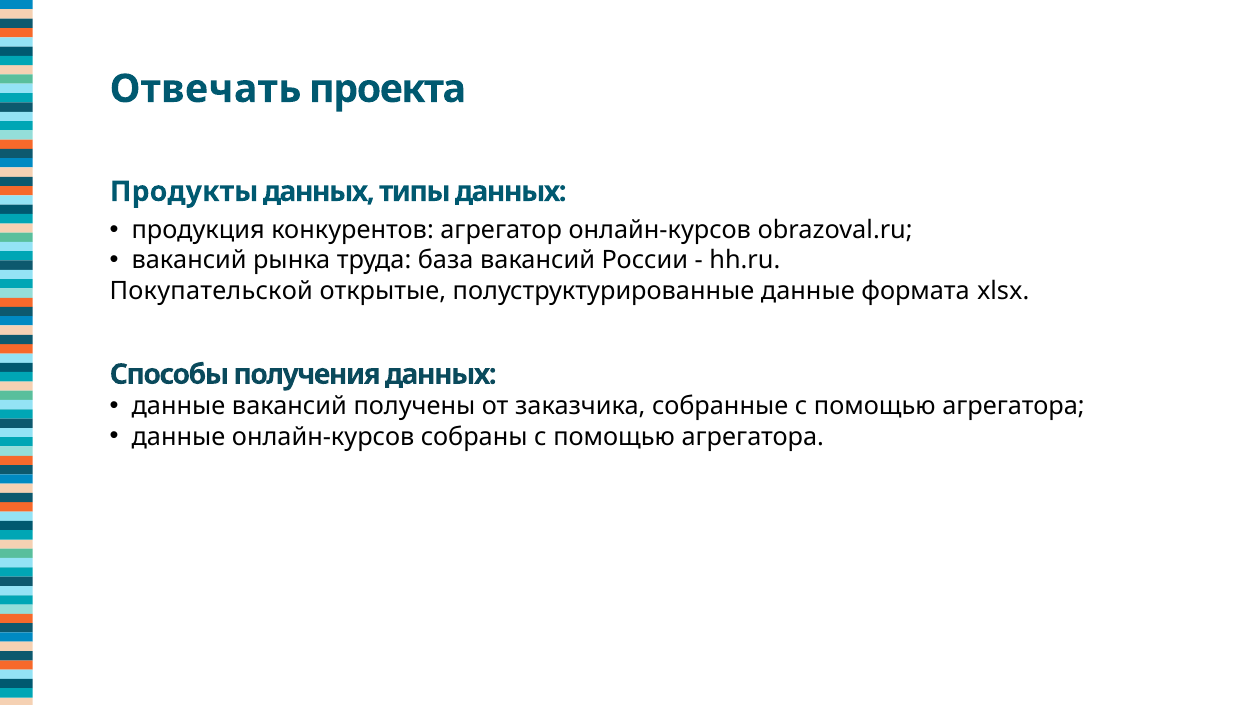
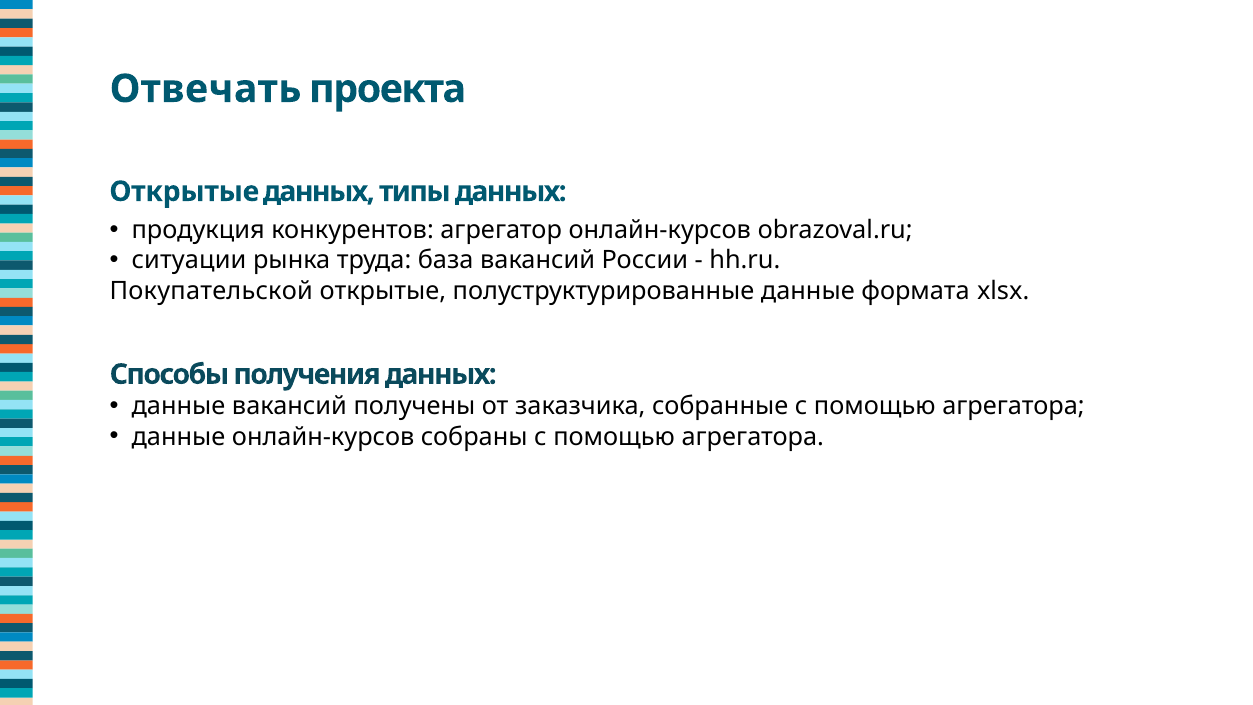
Продукты at (184, 192): Продукты -> Открытые
вакансий at (189, 260): вакансий -> ситуации
